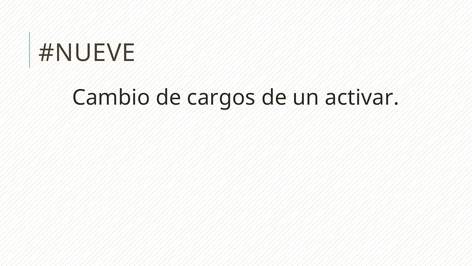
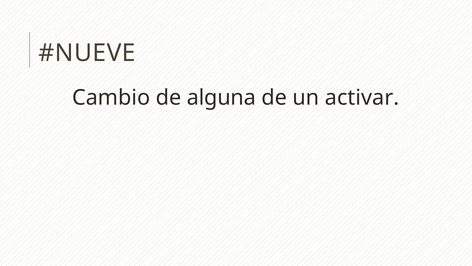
cargos: cargos -> alguna
